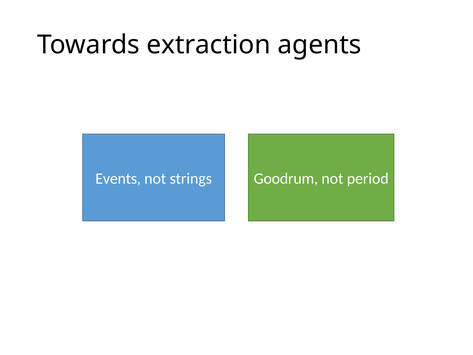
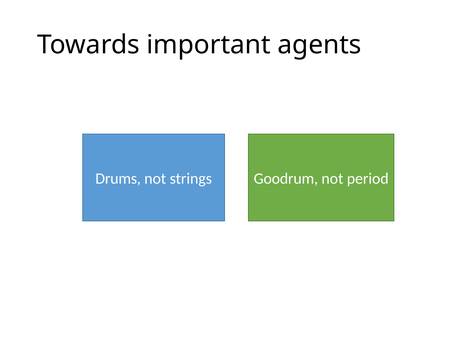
extraction: extraction -> important
Events: Events -> Drums
